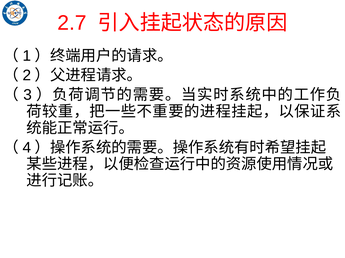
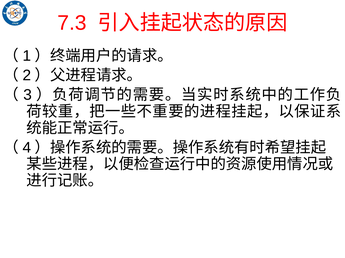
2.7: 2.7 -> 7.3
